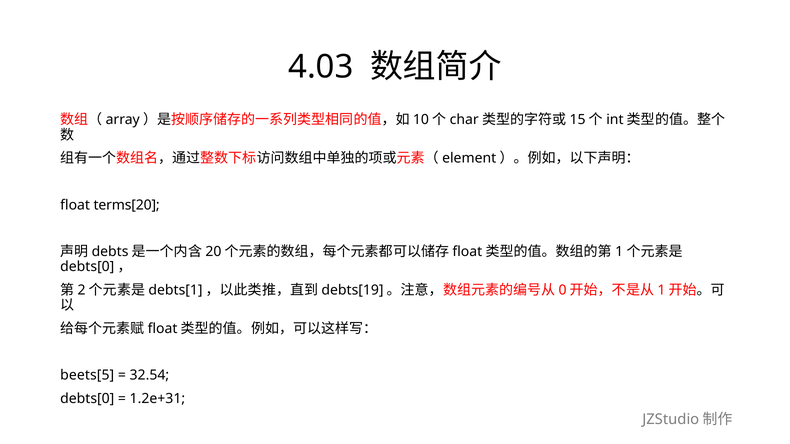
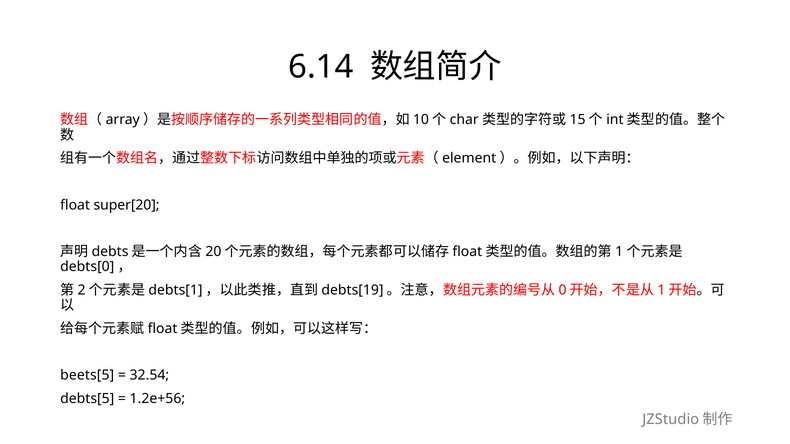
4.03: 4.03 -> 6.14
terms[20: terms[20 -> super[20
debts[0: debts[0 -> debts[5
1.2e+31: 1.2e+31 -> 1.2e+56
